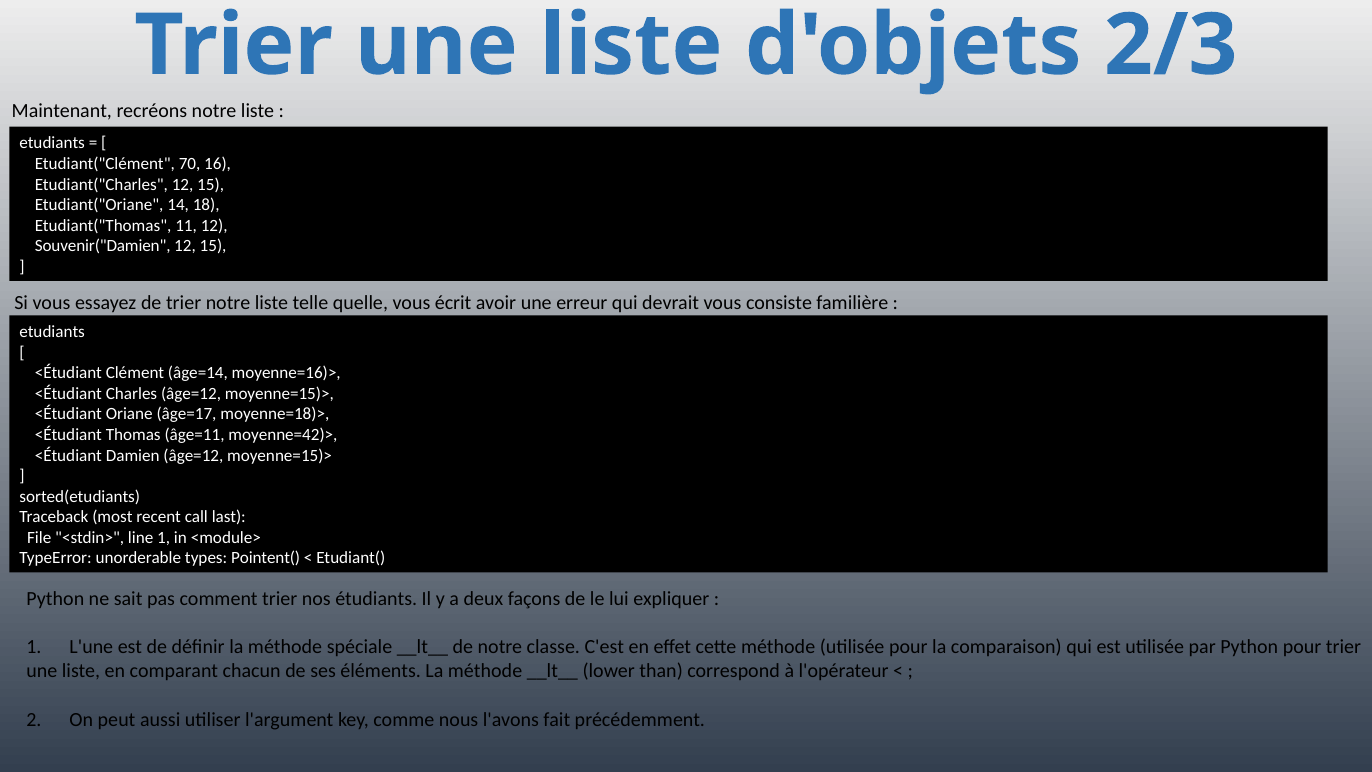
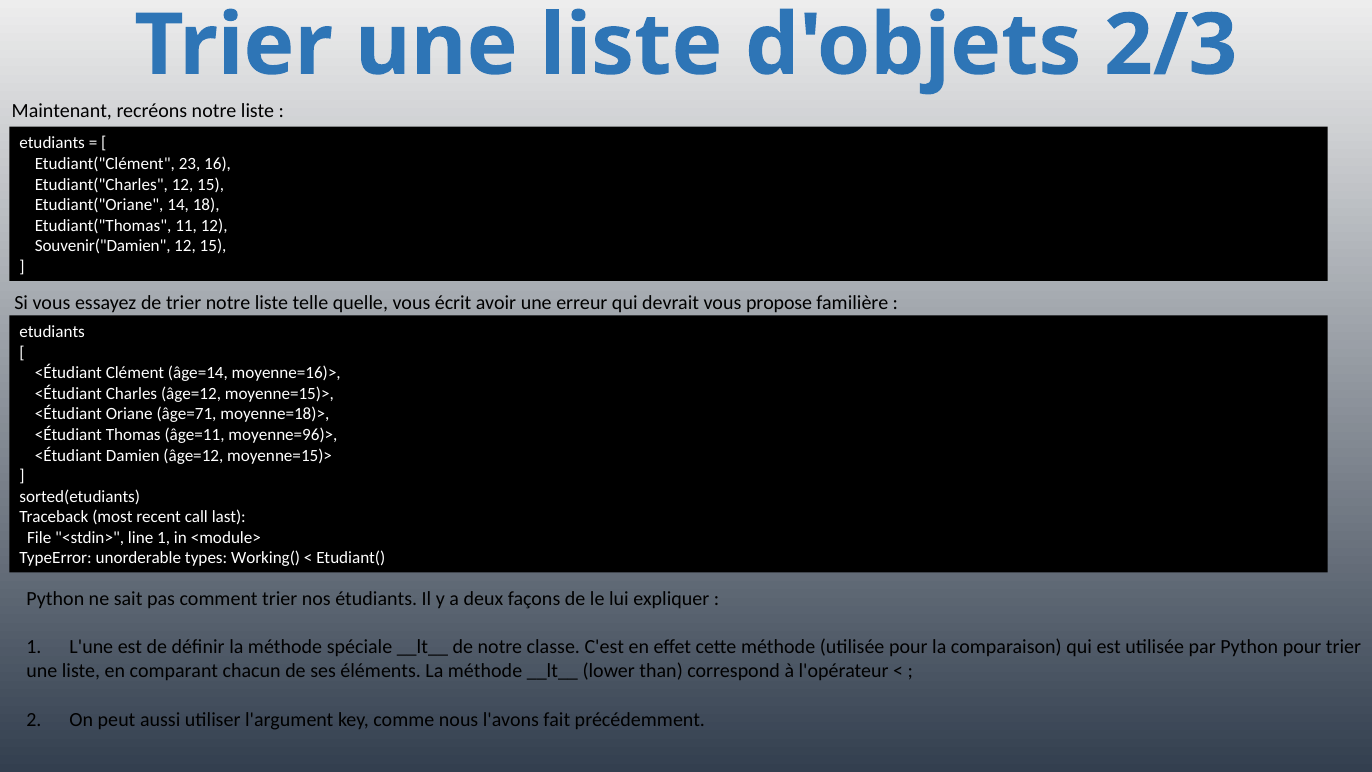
70: 70 -> 23
consiste: consiste -> propose
âge=17: âge=17 -> âge=71
moyenne=42)>: moyenne=42)> -> moyenne=96)>
Pointent(: Pointent( -> Working(
